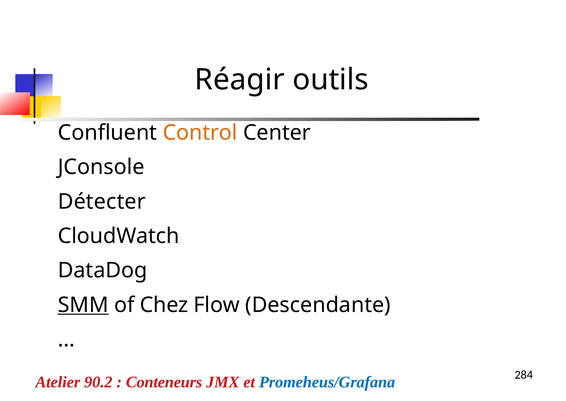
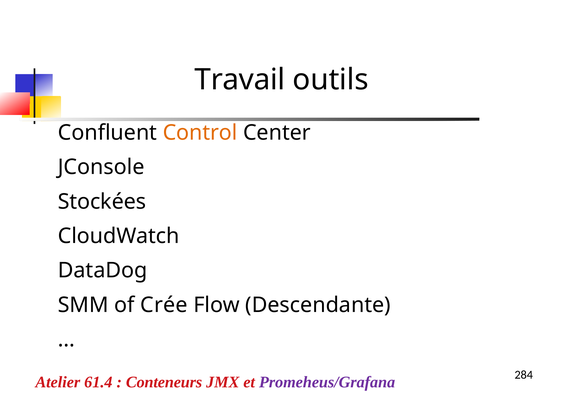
Réagir: Réagir -> Travail
Détecter: Détecter -> Stockées
SMM underline: present -> none
Chez: Chez -> Crée
90.2: 90.2 -> 61.4
Promeheus/Grafana colour: blue -> purple
